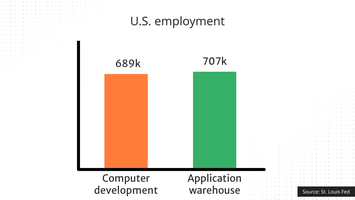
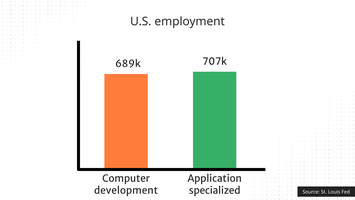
warehouse: warehouse -> specialized
